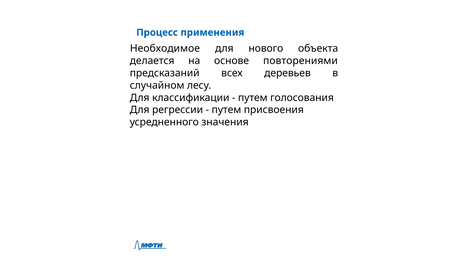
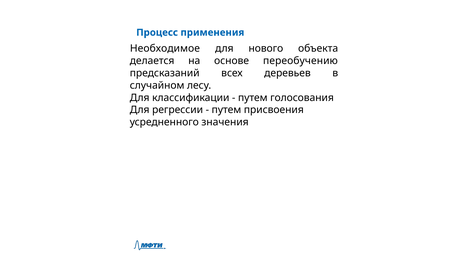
повторениями: повторениями -> переобучению
